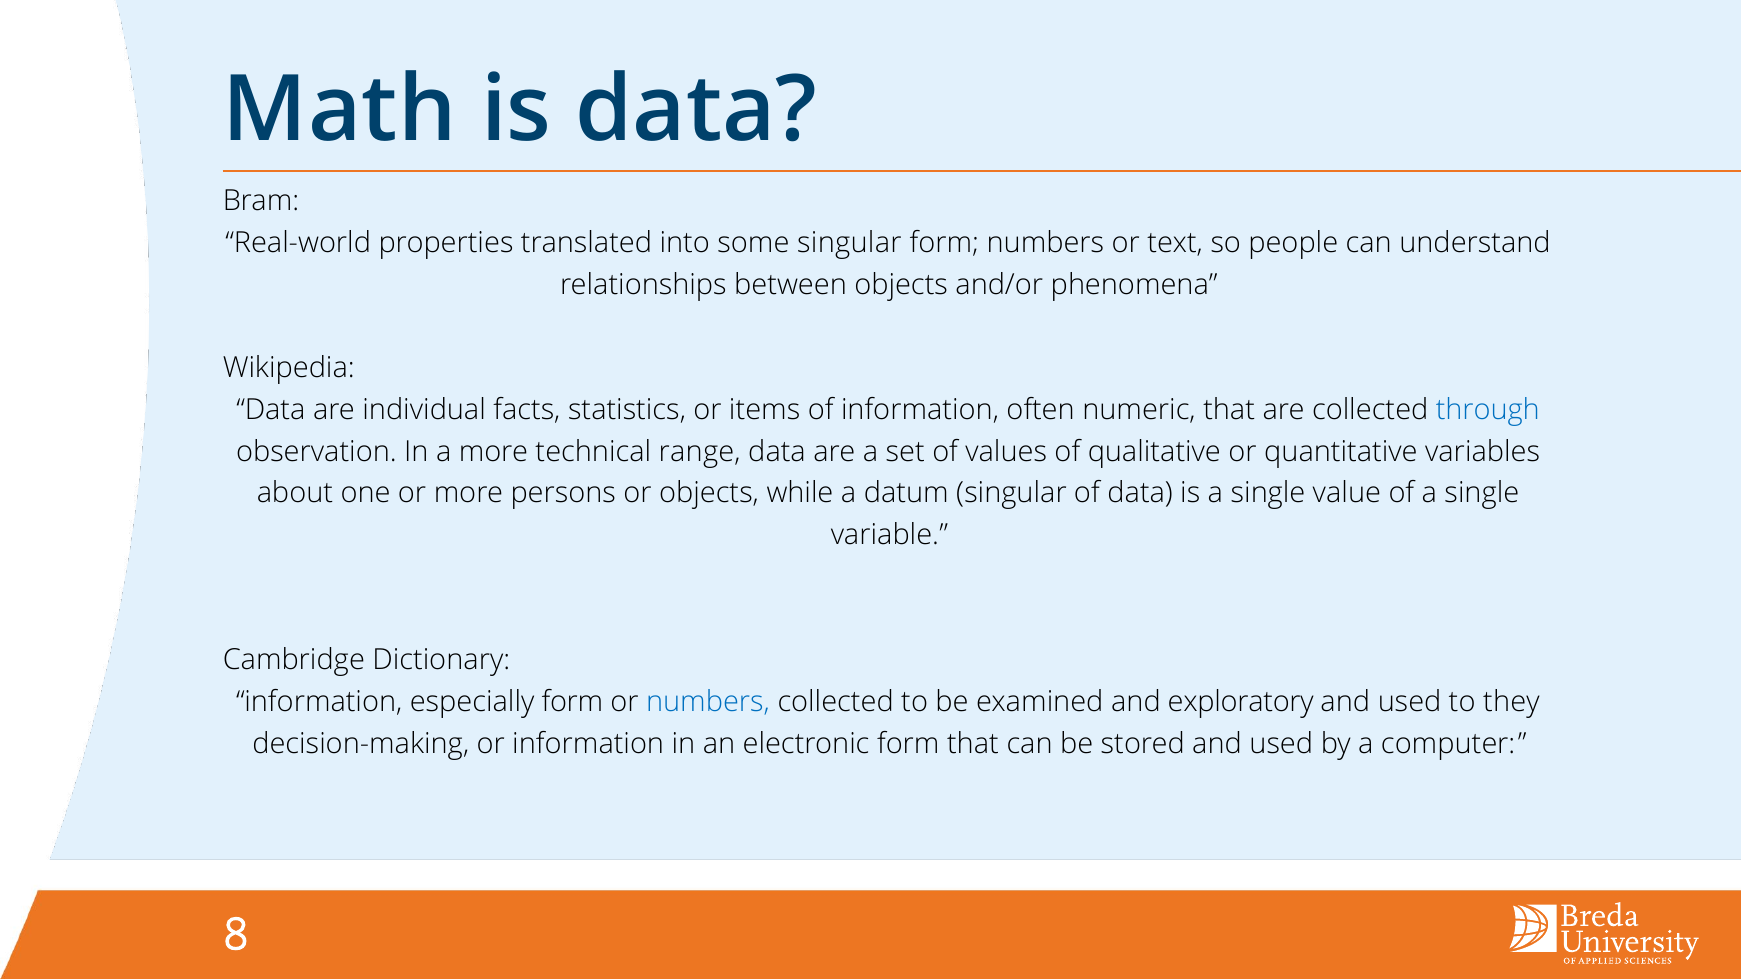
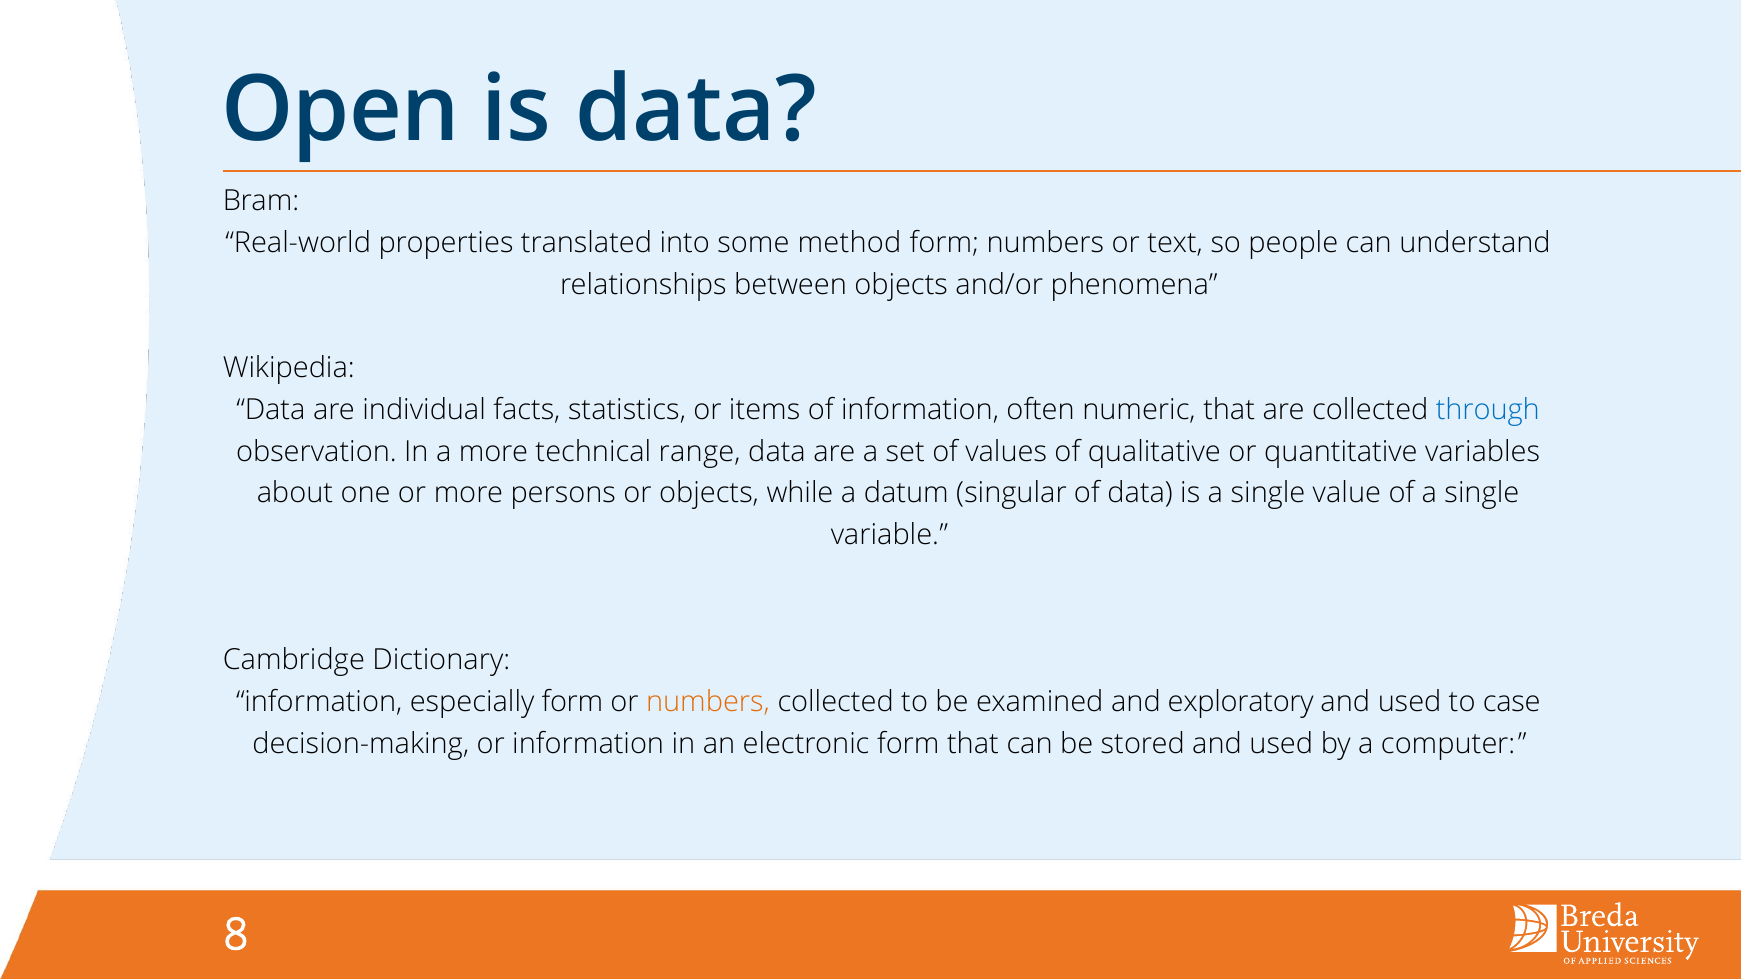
Math: Math -> Open
some singular: singular -> method
numbers at (708, 702) colour: blue -> orange
they: they -> case
